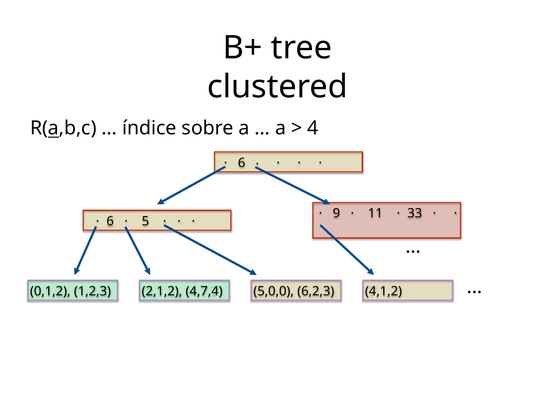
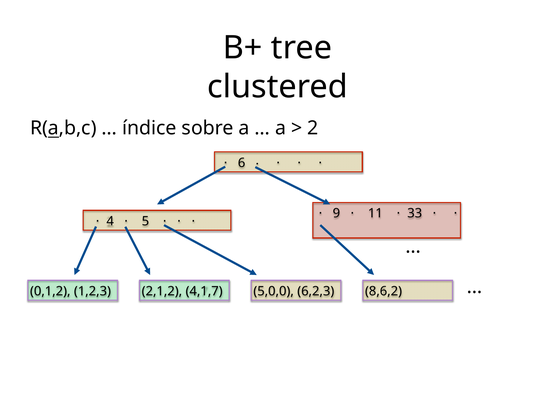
4: 4 -> 2
6 at (110, 221): 6 -> 4
4,7,4: 4,7,4 -> 4,1,7
4,1,2: 4,1,2 -> 8,6,2
